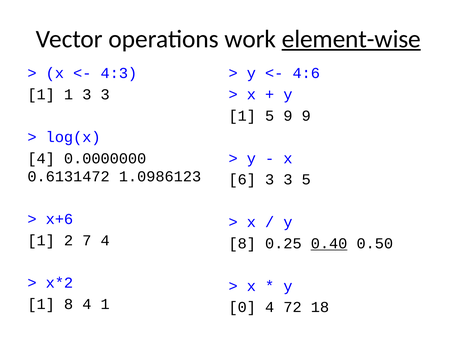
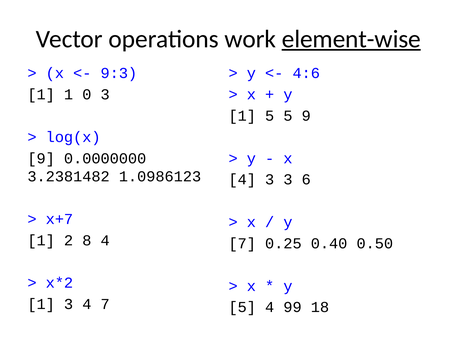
4:3: 4:3 -> 9:3
1 3: 3 -> 0
5 9: 9 -> 5
4 at (41, 159): 4 -> 9
0.6131472: 0.6131472 -> 3.2381482
6 at (242, 180): 6 -> 4
3 5: 5 -> 6
x+6: x+6 -> x+7
7: 7 -> 8
8 at (242, 244): 8 -> 7
0.40 underline: present -> none
1 8: 8 -> 3
4 1: 1 -> 7
0 at (242, 308): 0 -> 5
72: 72 -> 99
